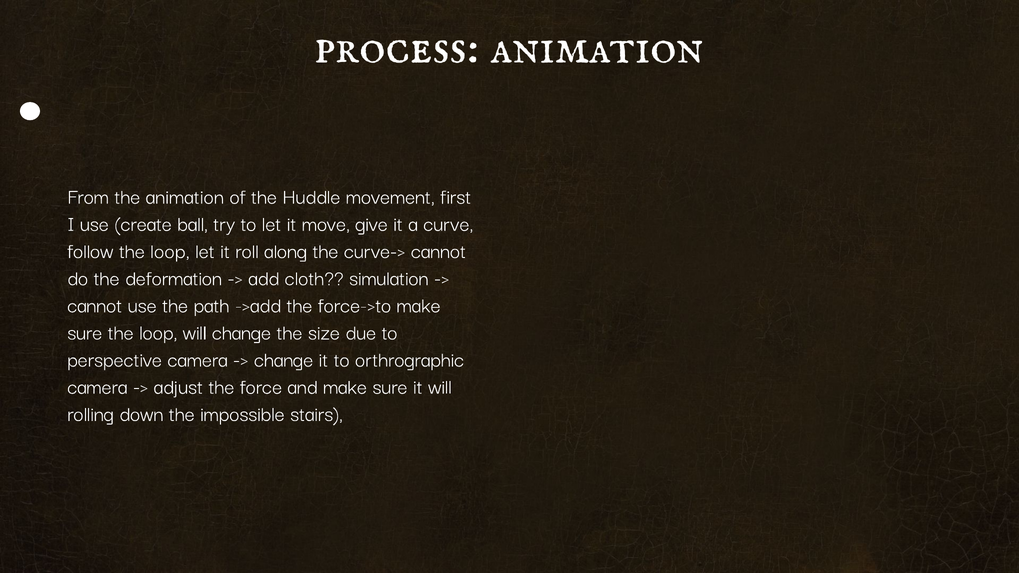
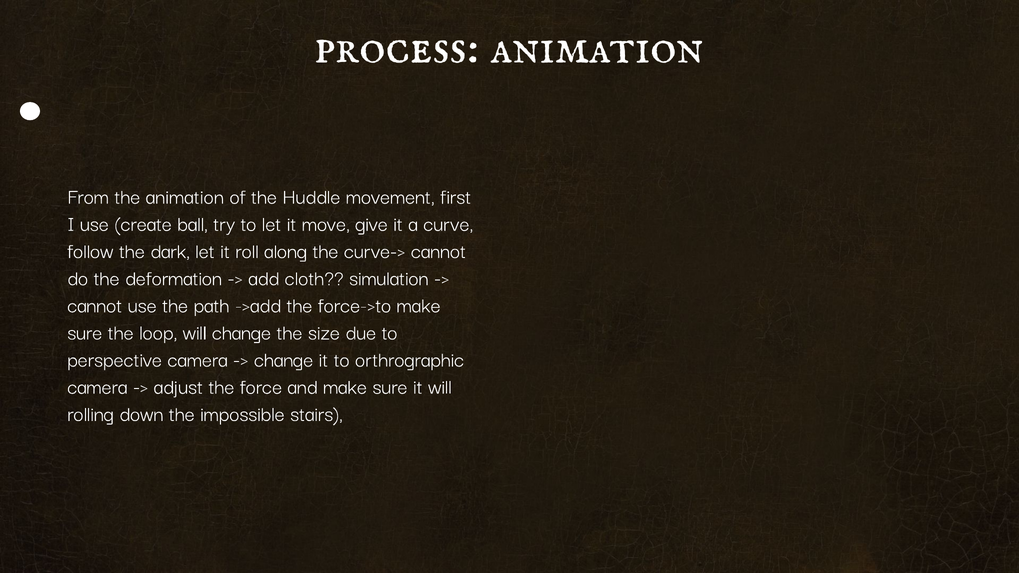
follow the loop: loop -> dark
